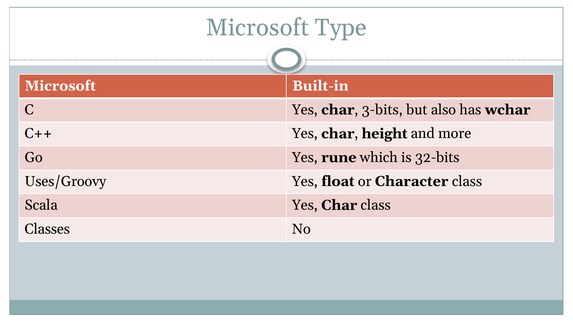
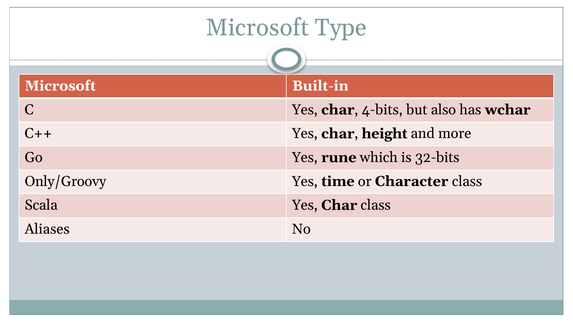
3-bits: 3-bits -> 4-bits
Uses/Groovy: Uses/Groovy -> Only/Groovy
float: float -> time
Classes: Classes -> Aliases
